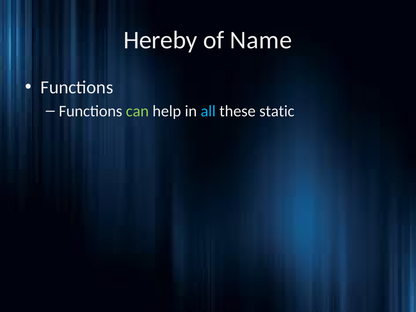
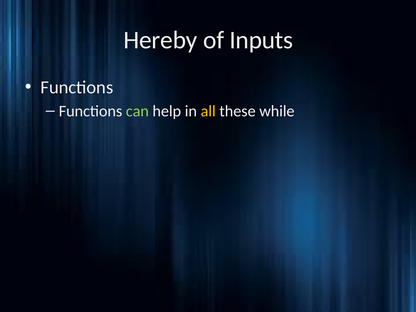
Name: Name -> Inputs
all colour: light blue -> yellow
static: static -> while
